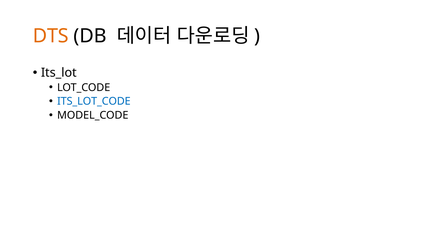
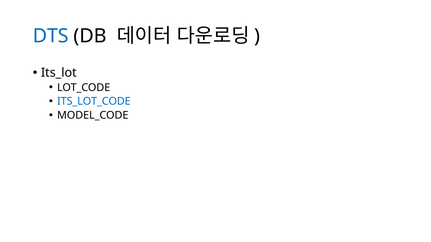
DTS colour: orange -> blue
